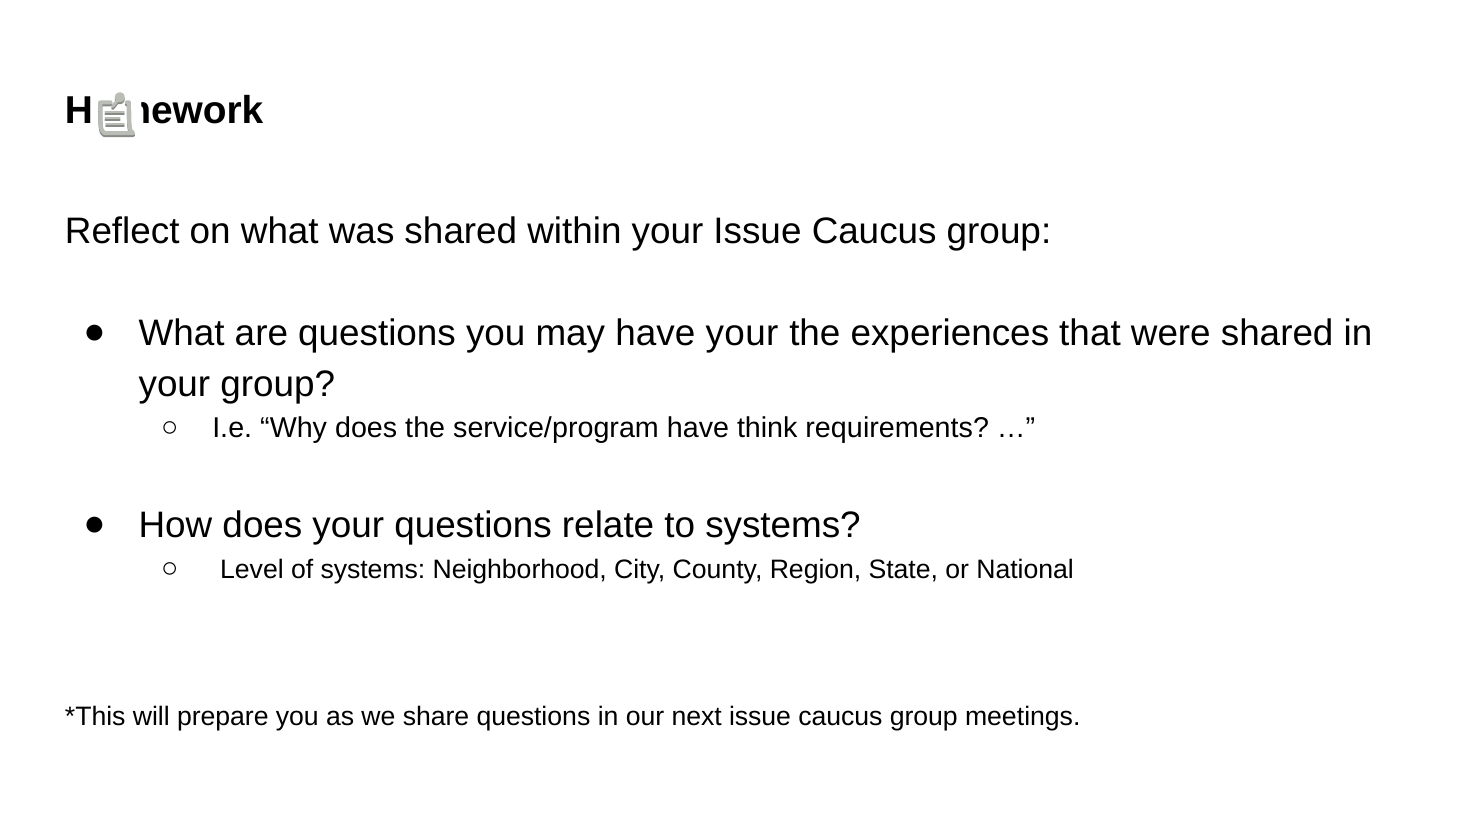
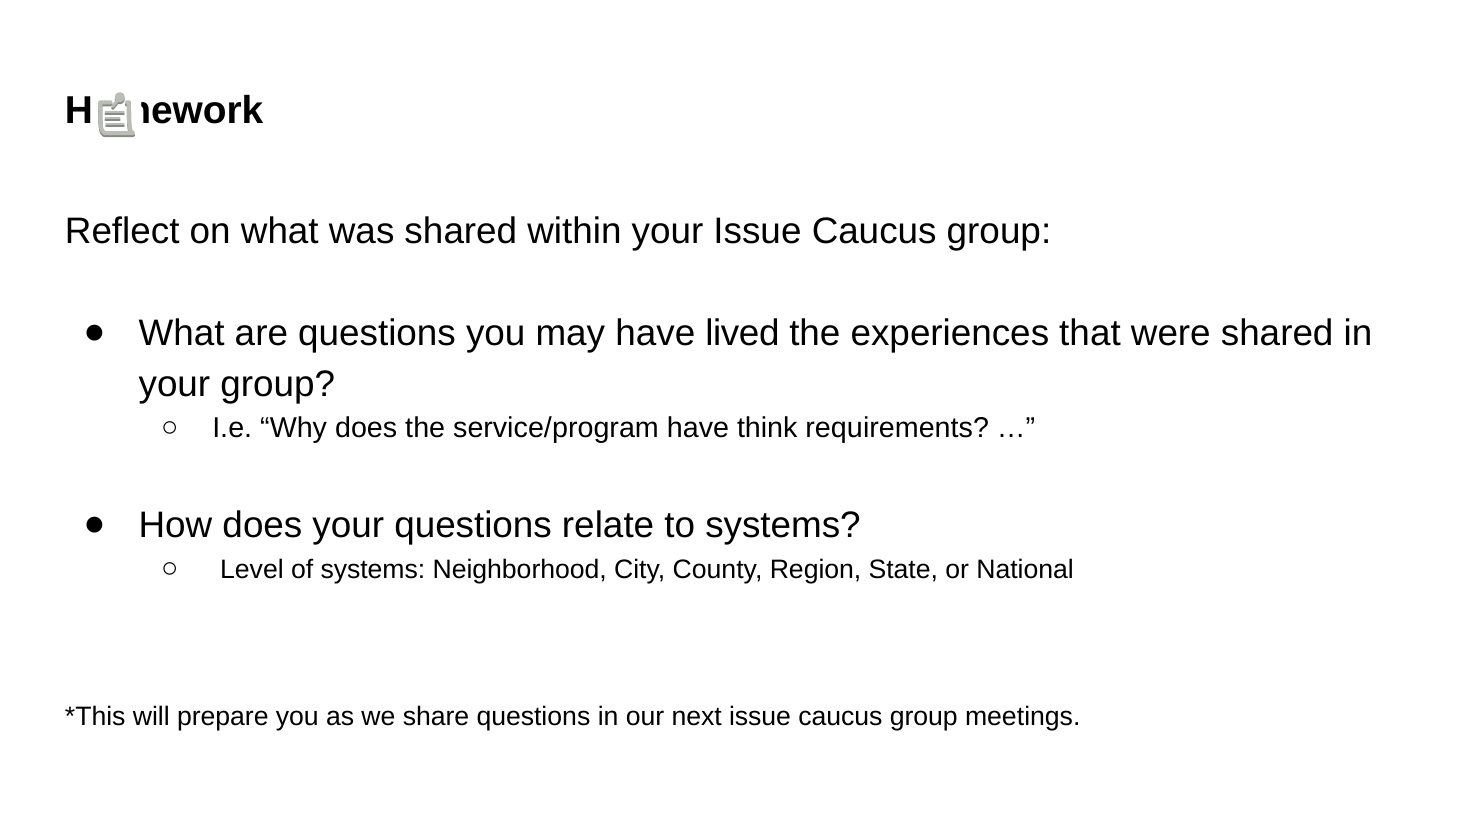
have your: your -> lived
